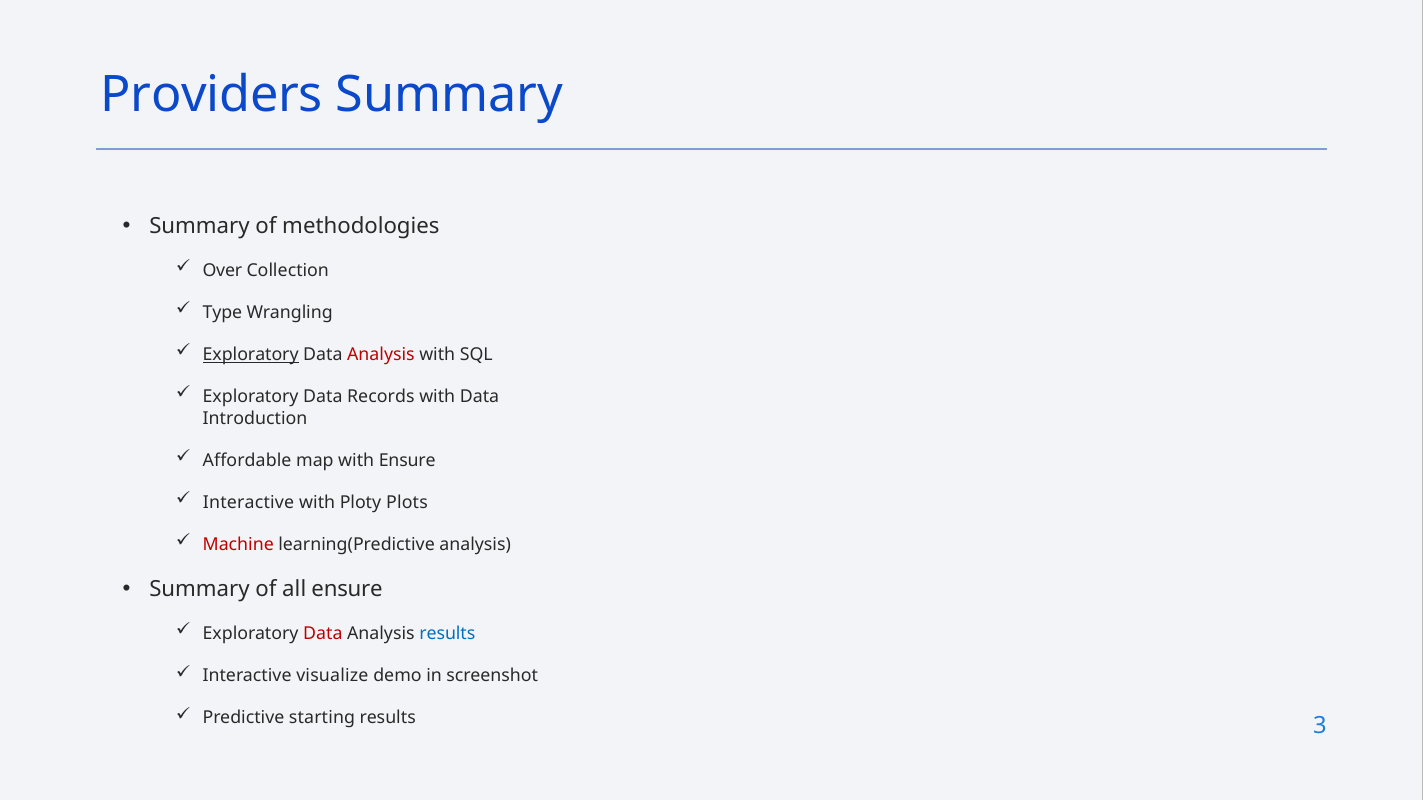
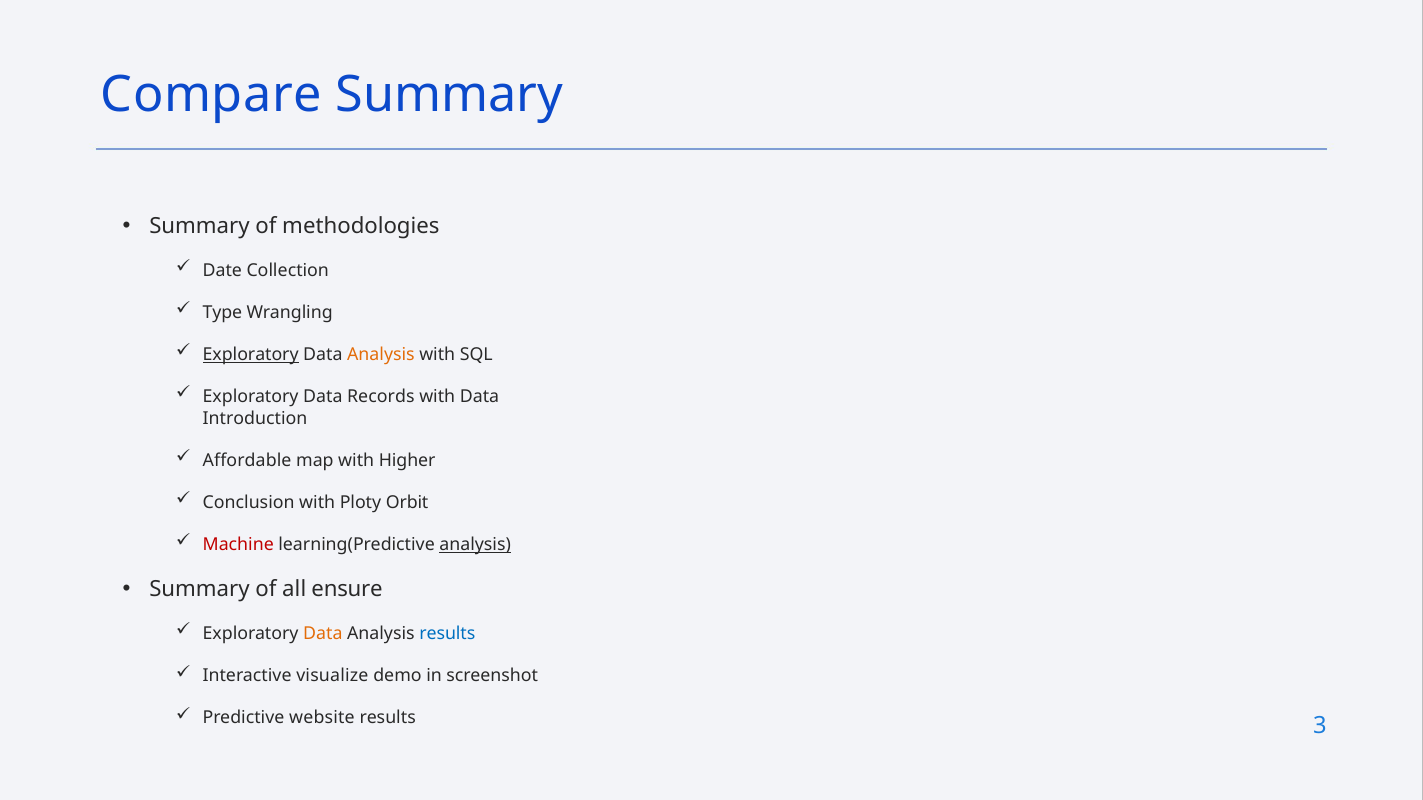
Providers: Providers -> Compare
Over: Over -> Date
Analysis at (381, 355) colour: red -> orange
with Ensure: Ensure -> Higher
Interactive at (249, 503): Interactive -> Conclusion
Plots: Plots -> Orbit
analysis at (475, 545) underline: none -> present
Data at (323, 634) colour: red -> orange
starting: starting -> website
